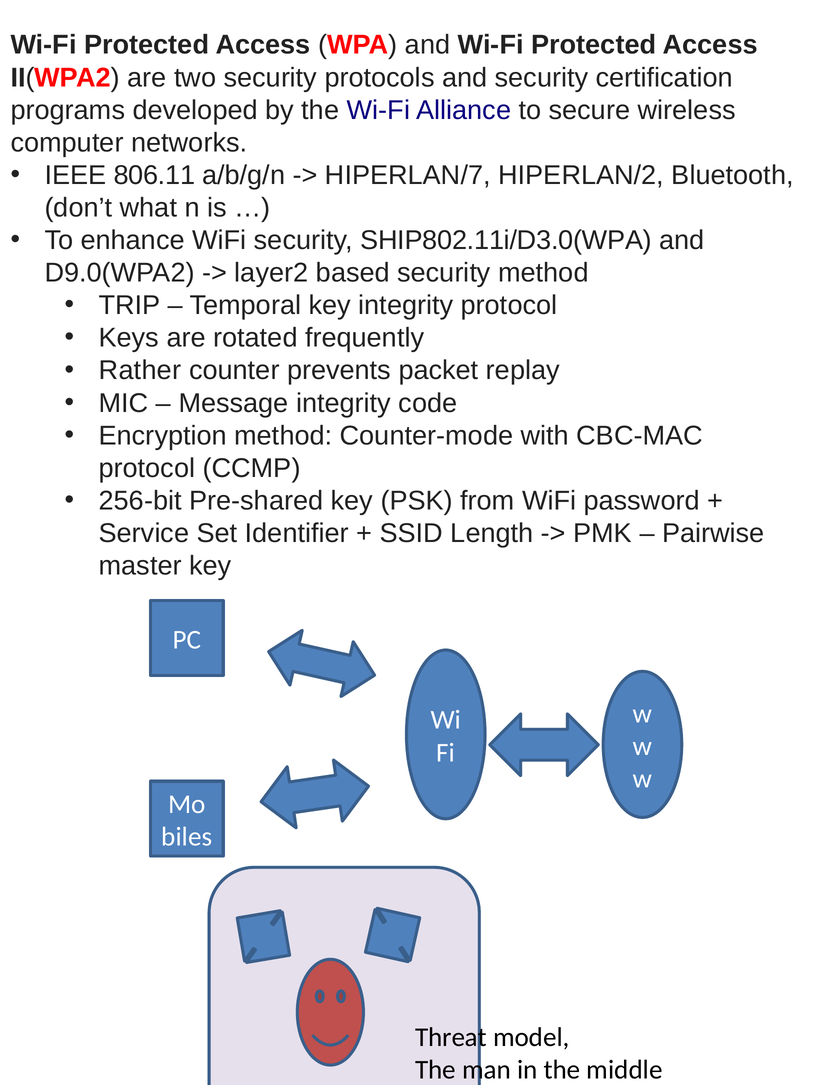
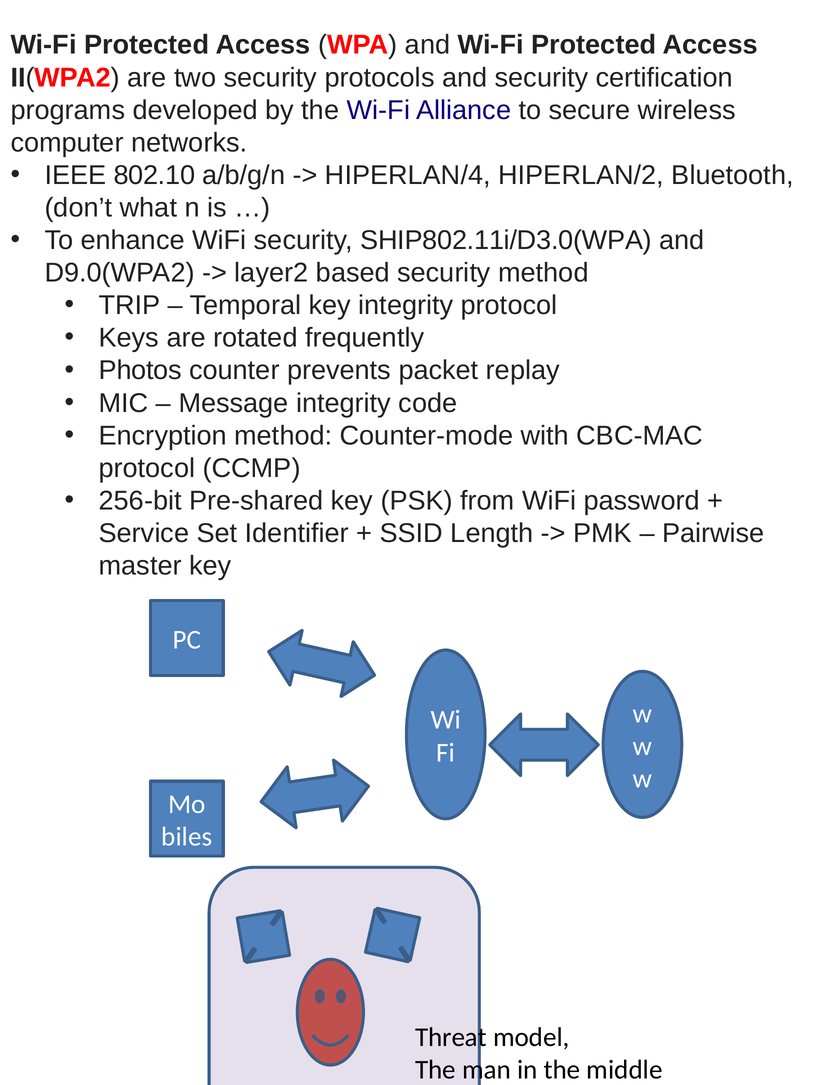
806.11: 806.11 -> 802.10
HIPERLAN/7: HIPERLAN/7 -> HIPERLAN/4
Rather: Rather -> Photos
